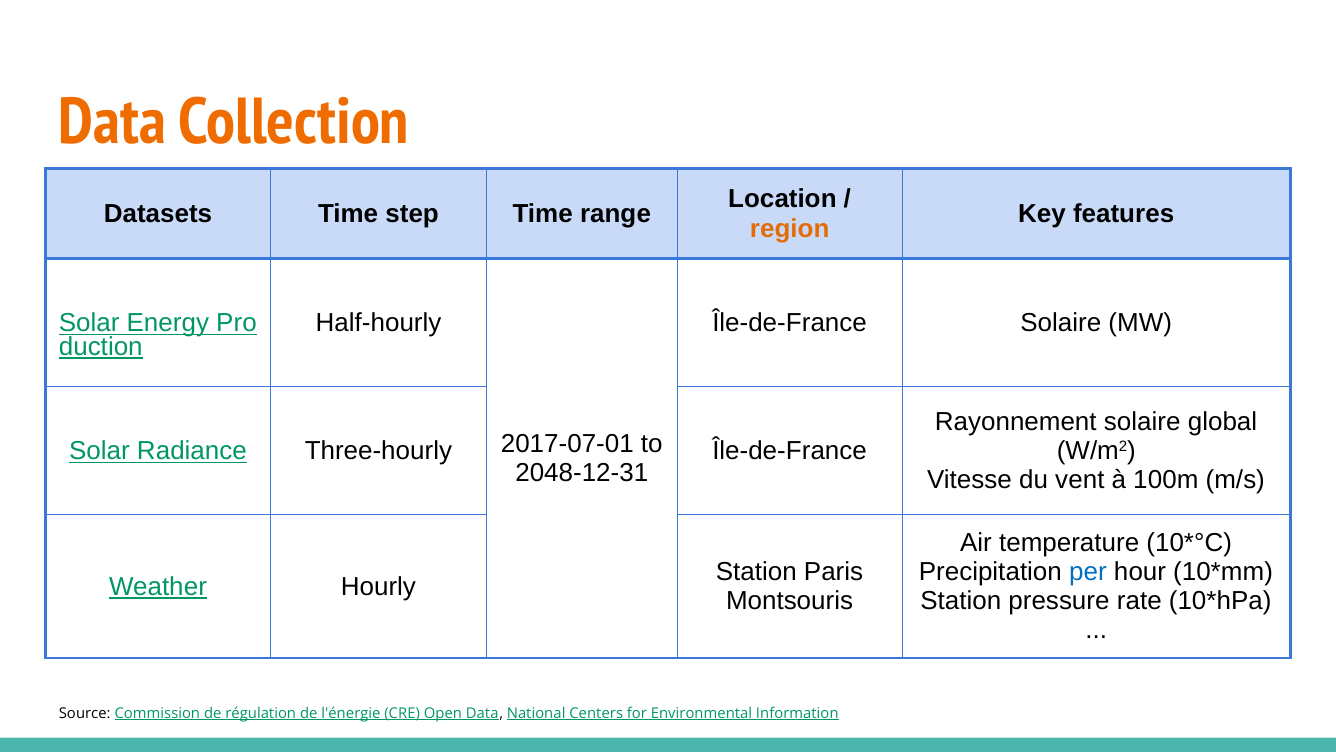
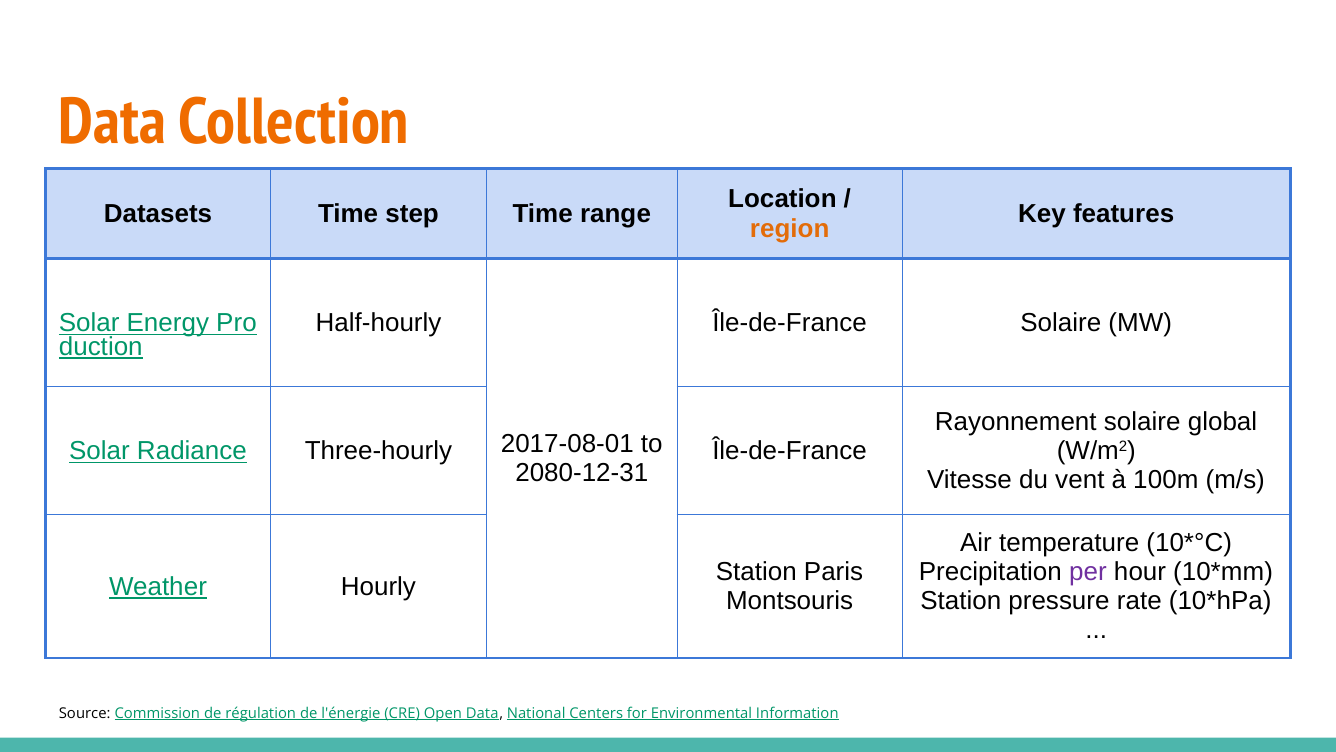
2017-07-01: 2017-07-01 -> 2017-08-01
2048-12-31: 2048-12-31 -> 2080-12-31
per colour: blue -> purple
